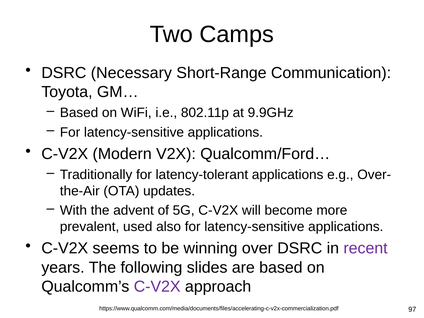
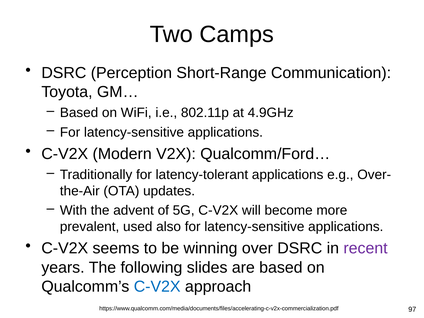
Necessary: Necessary -> Perception
9.9GHz: 9.9GHz -> 4.9GHz
C-V2X at (157, 287) colour: purple -> blue
